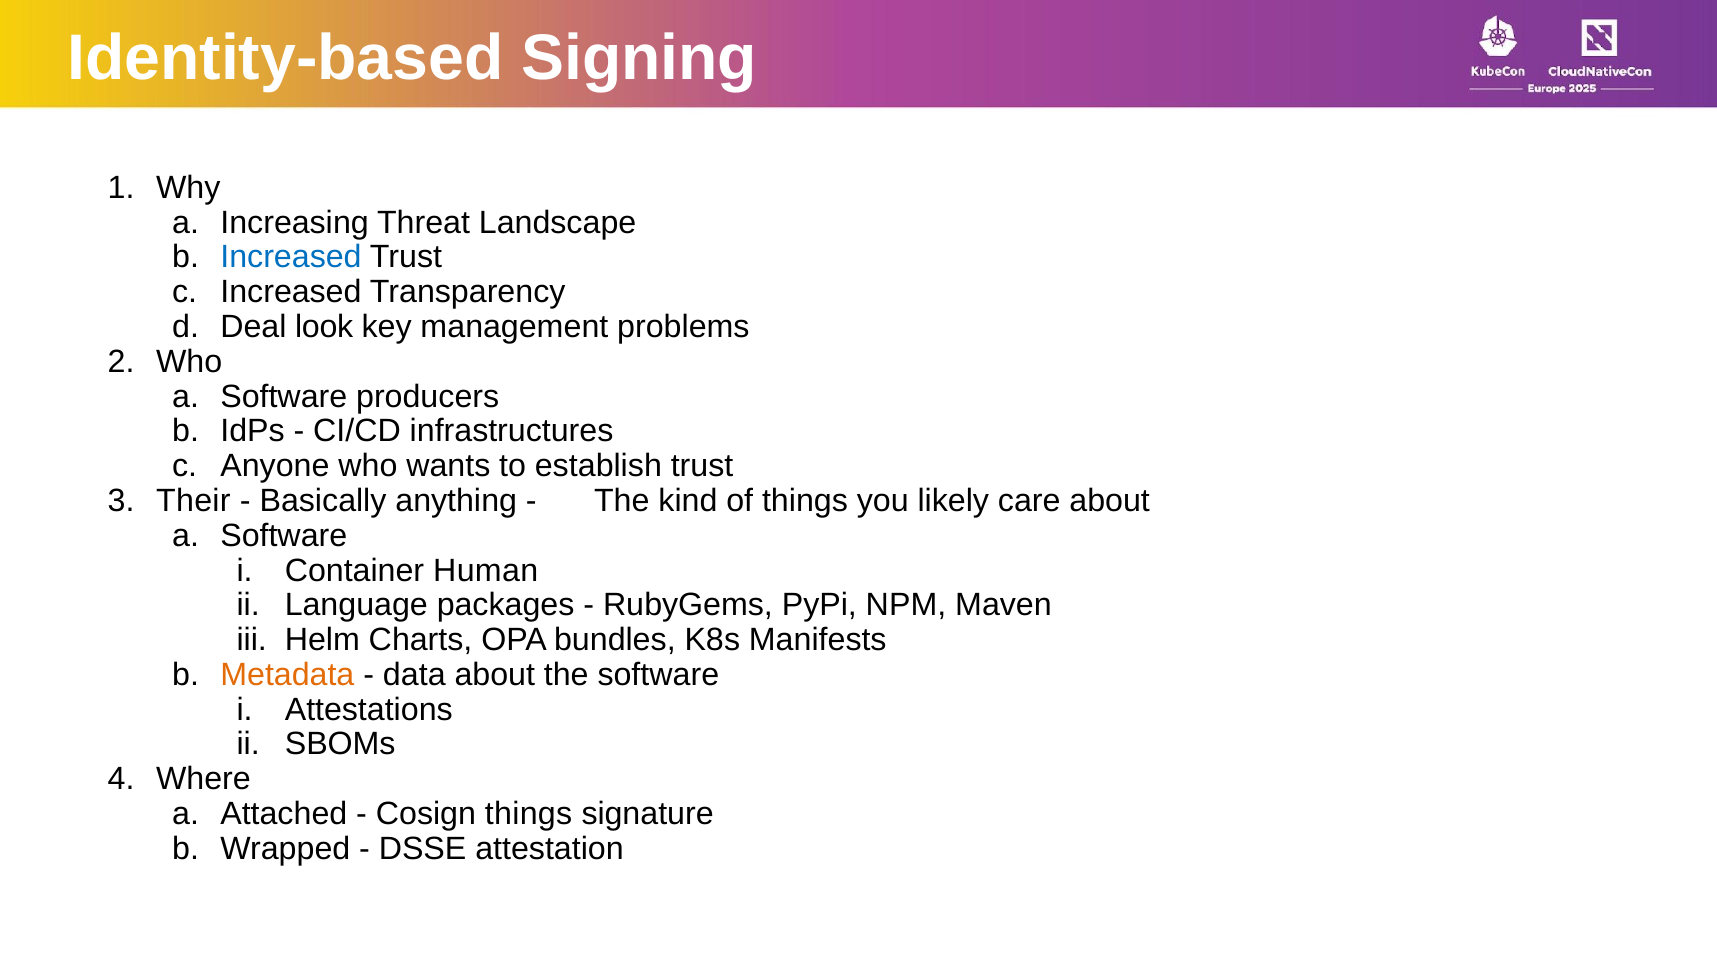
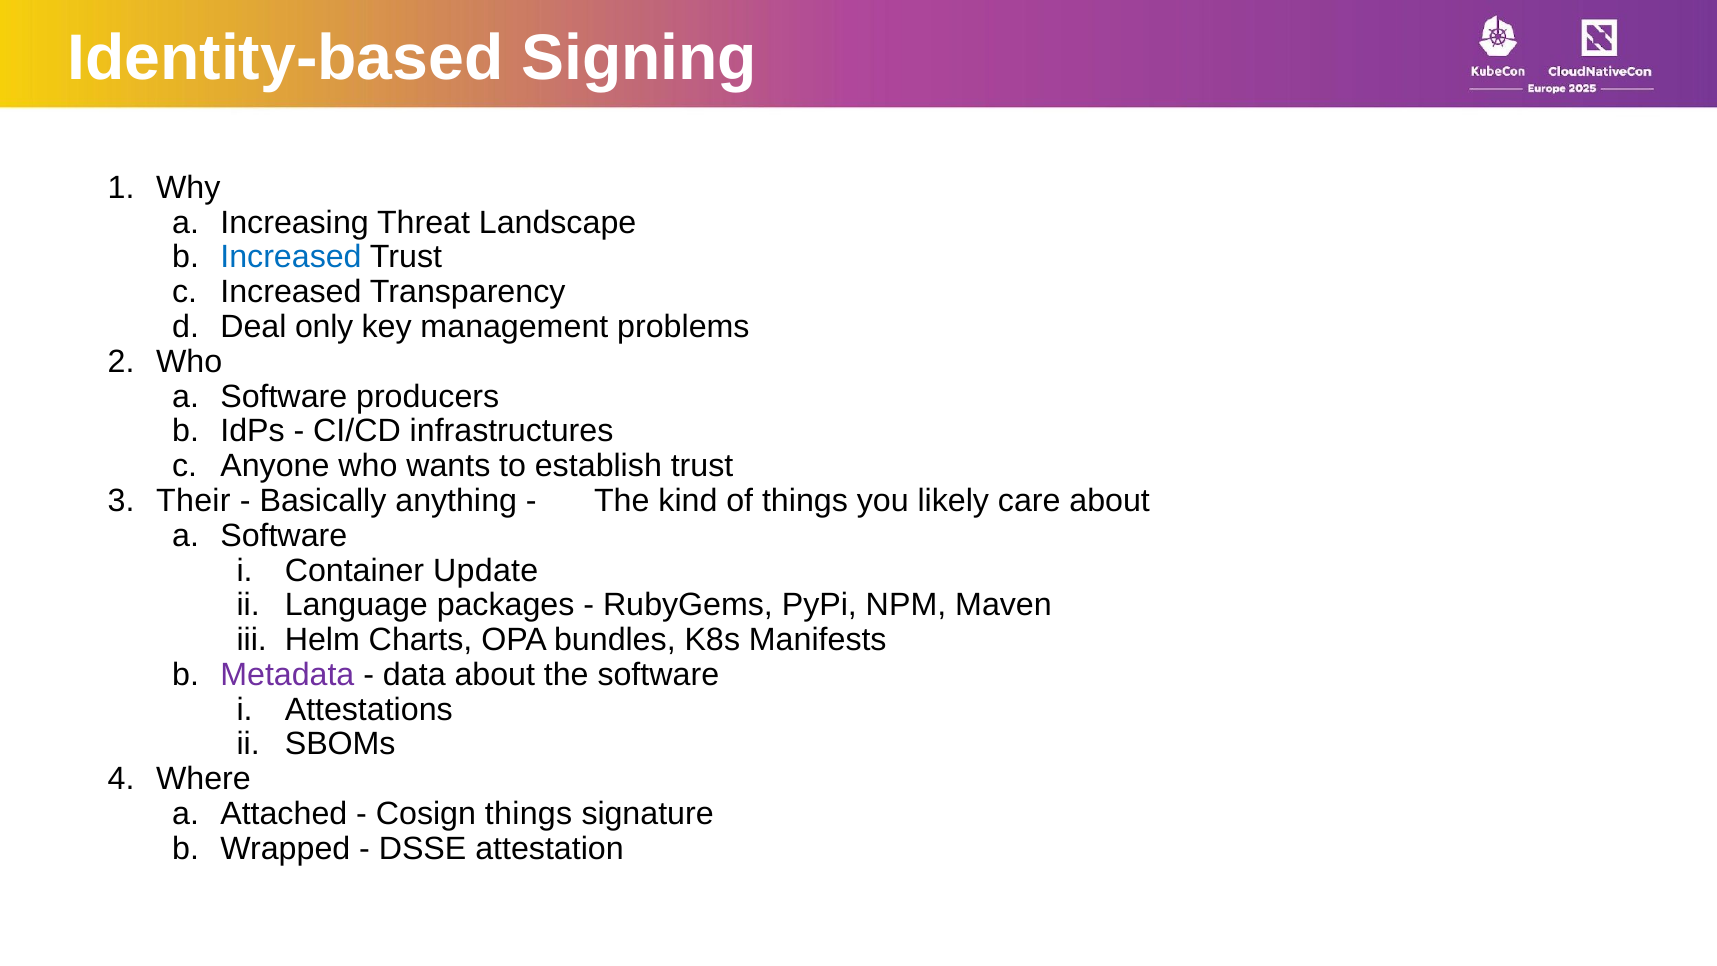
look: look -> only
Human: Human -> Update
Metadata colour: orange -> purple
